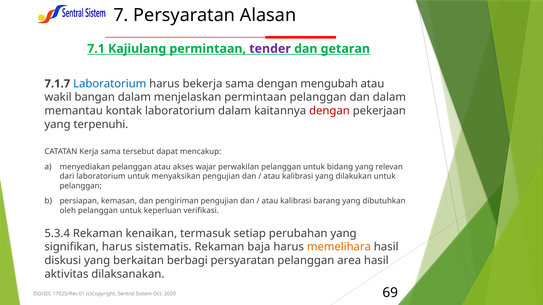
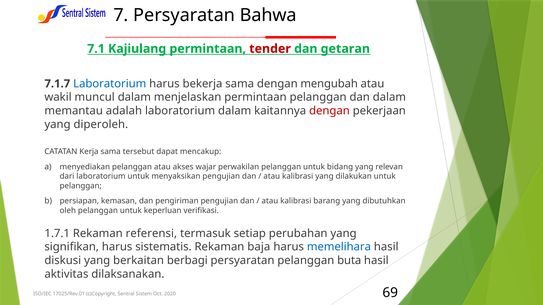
Alasan: Alasan -> Bahwa
tender colour: purple -> red
bangan: bangan -> muncul
kontak: kontak -> adalah
terpenuhi: terpenuhi -> diperoleh
5.3.4: 5.3.4 -> 1.7.1
kenaikan: kenaikan -> referensi
memelihara colour: orange -> blue
area: area -> buta
